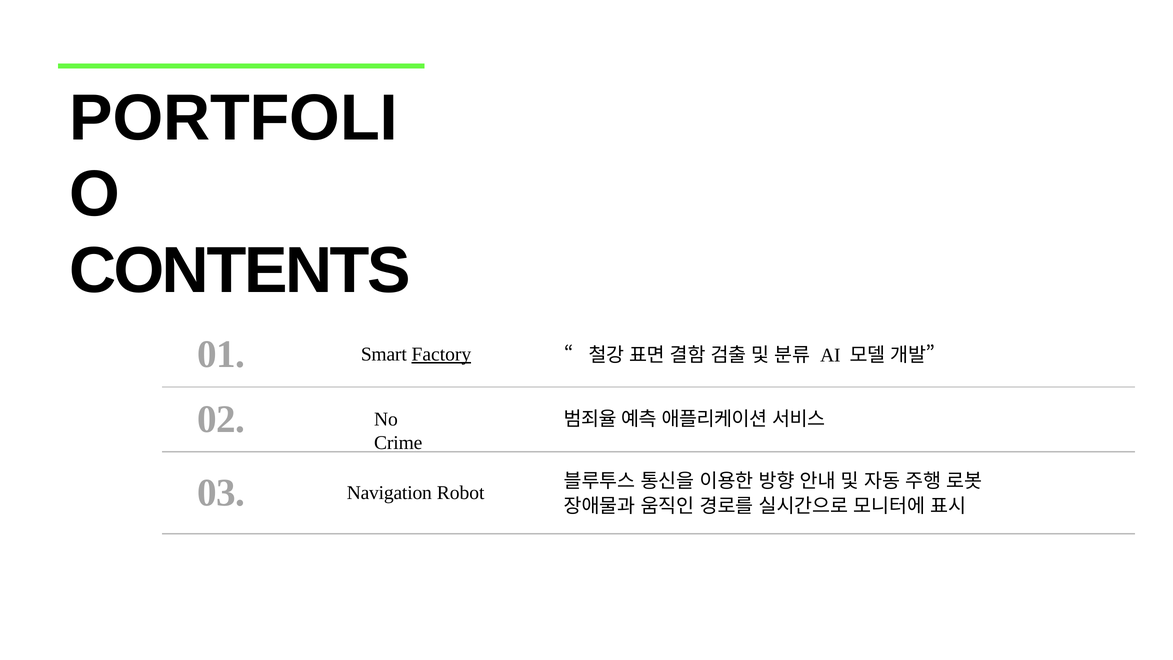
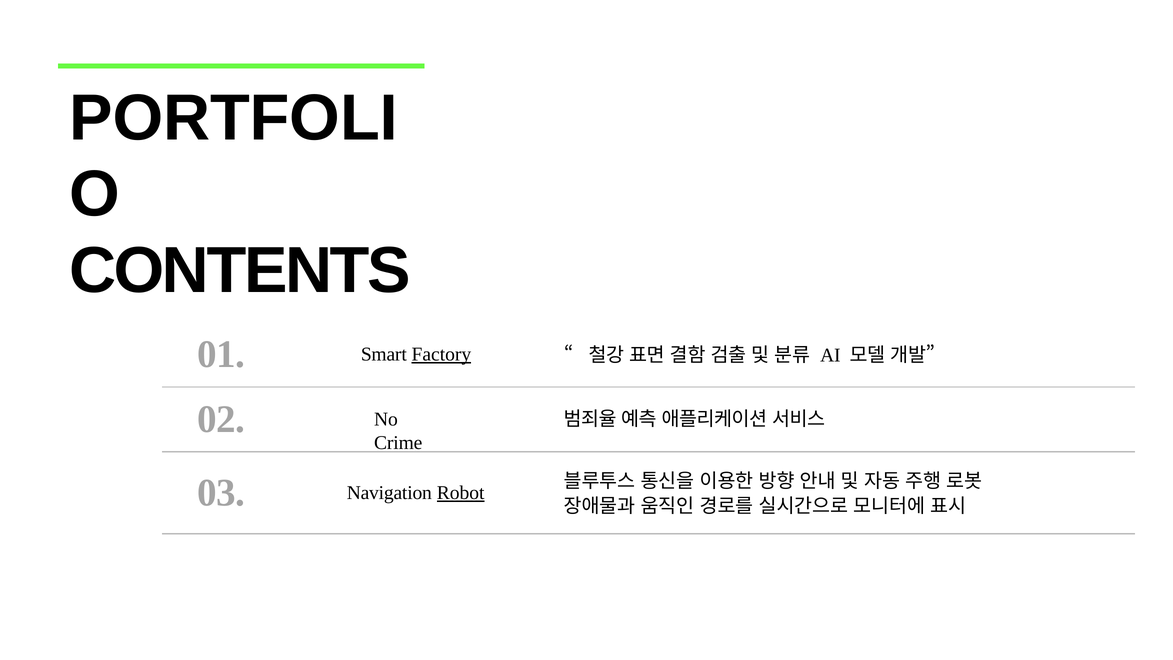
Robot underline: none -> present
